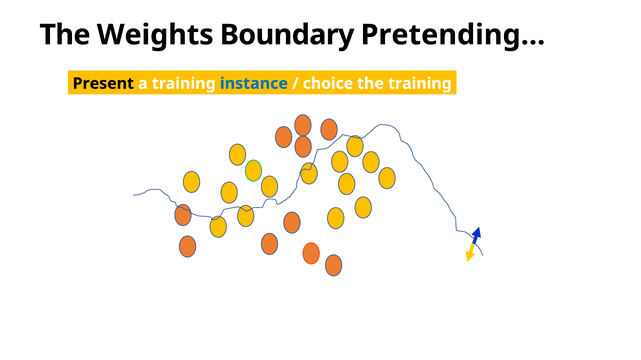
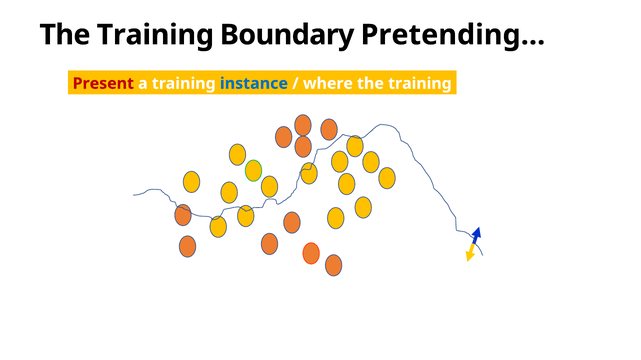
Weights at (155, 35): Weights -> Training
Present colour: black -> red
choice: choice -> where
